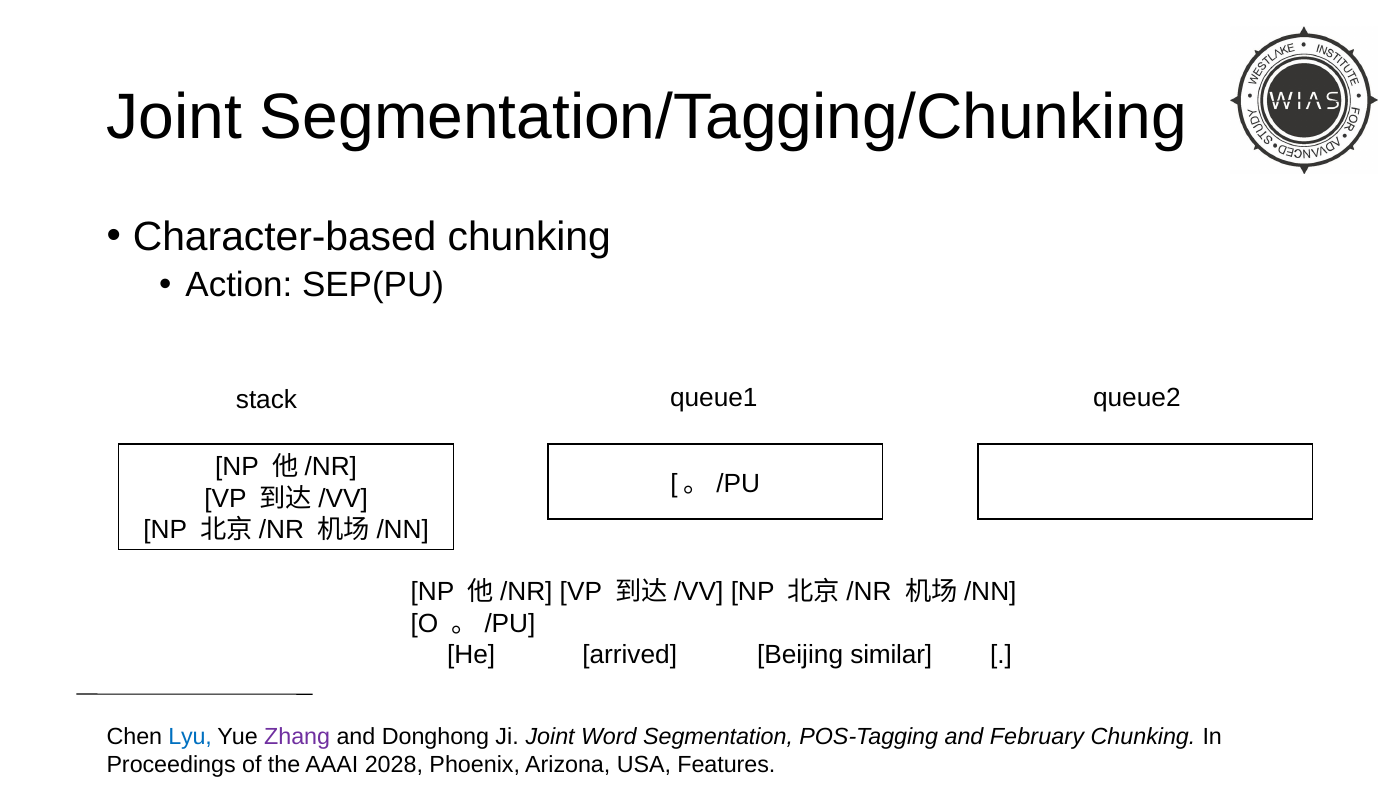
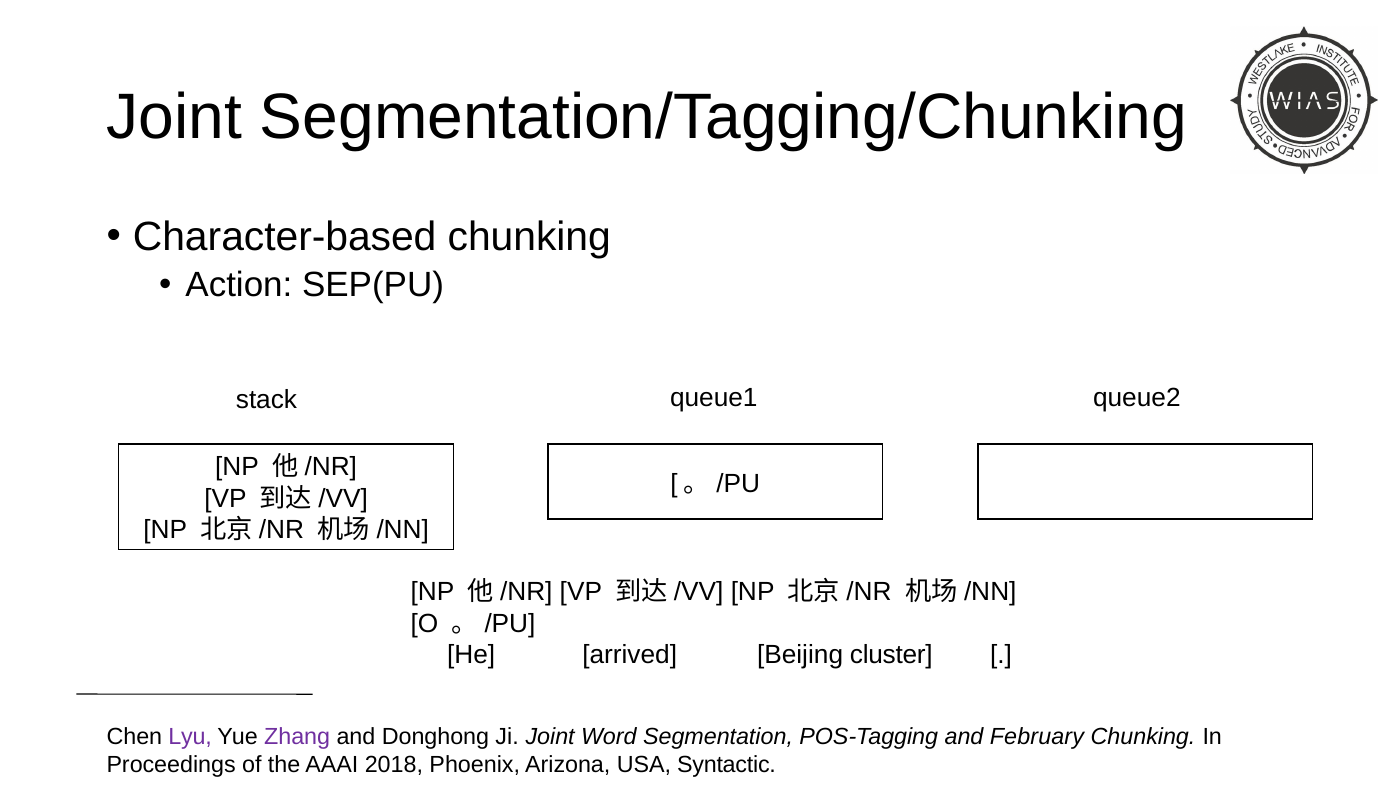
similar: similar -> cluster
Lyu colour: blue -> purple
2028: 2028 -> 2018
Features: Features -> Syntactic
